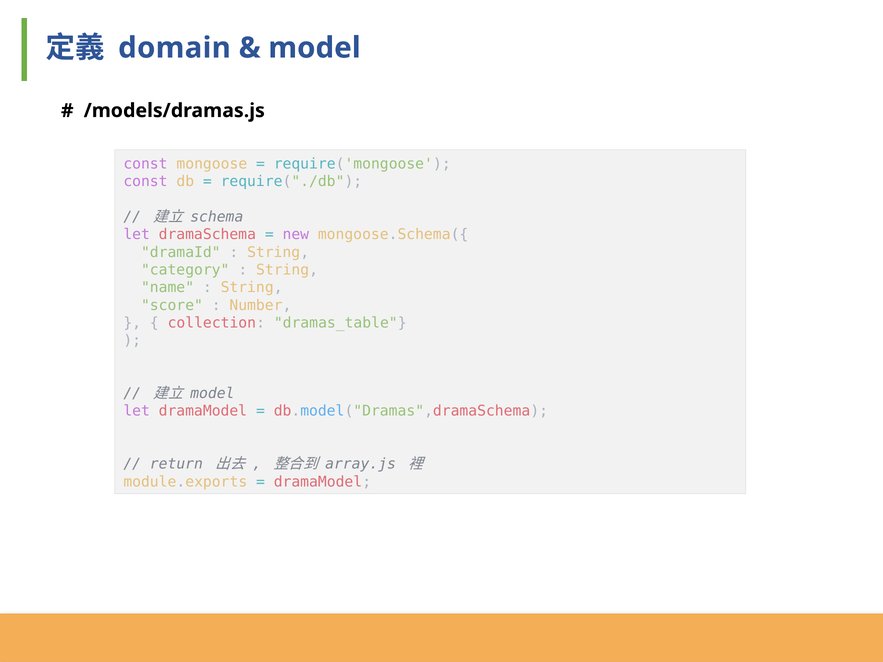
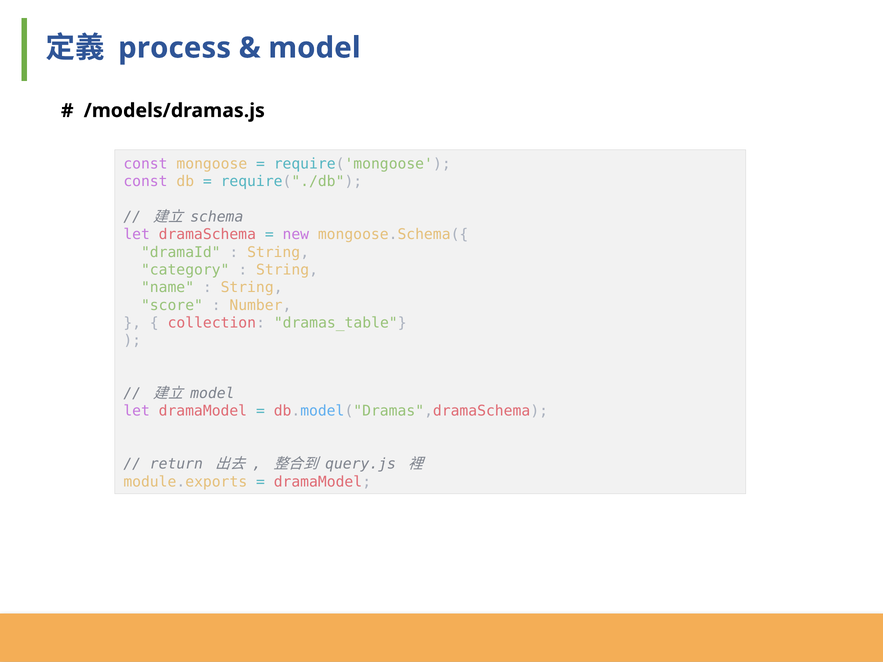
domain: domain -> process
array.js: array.js -> query.js
